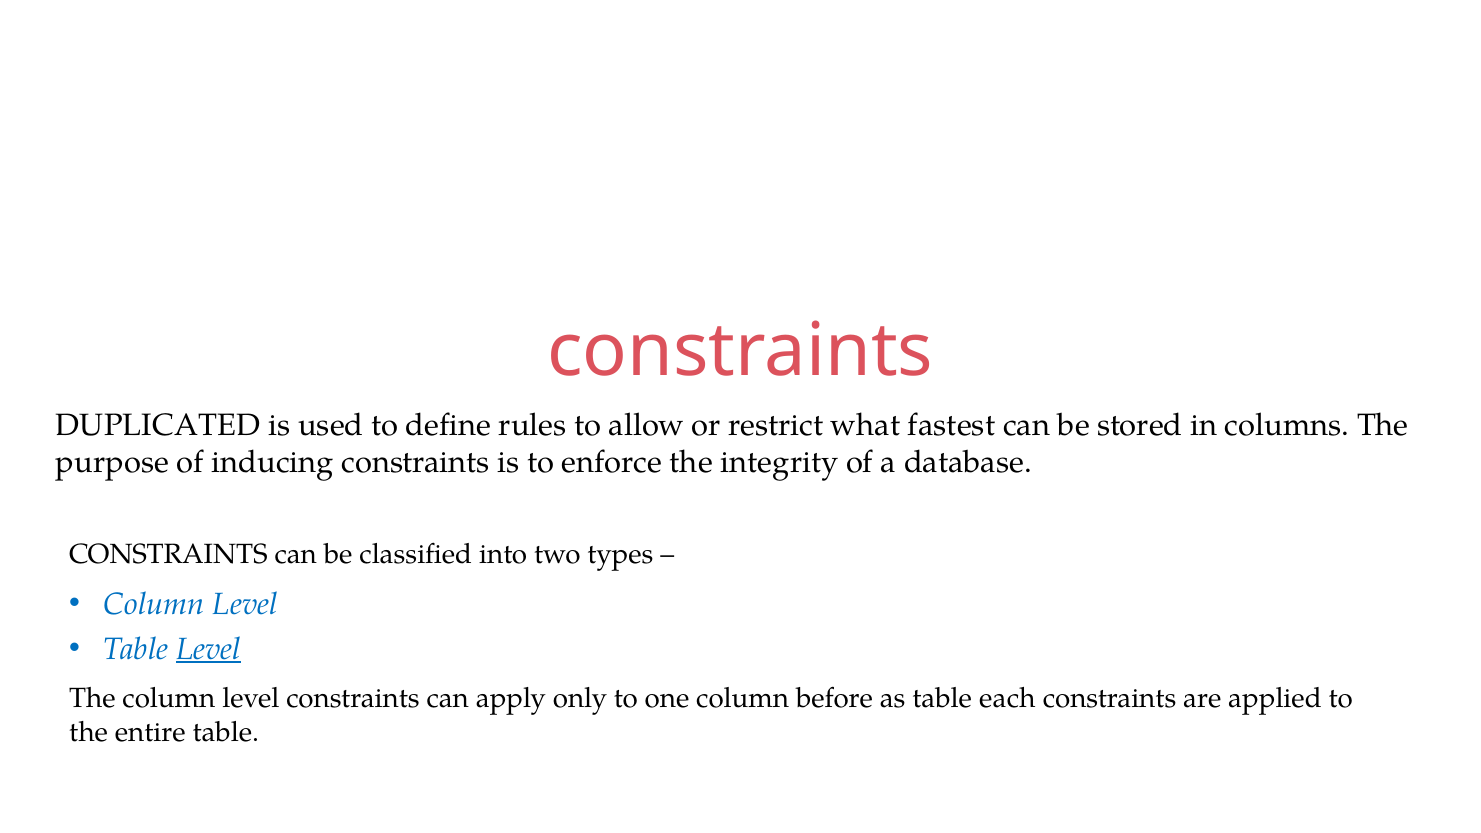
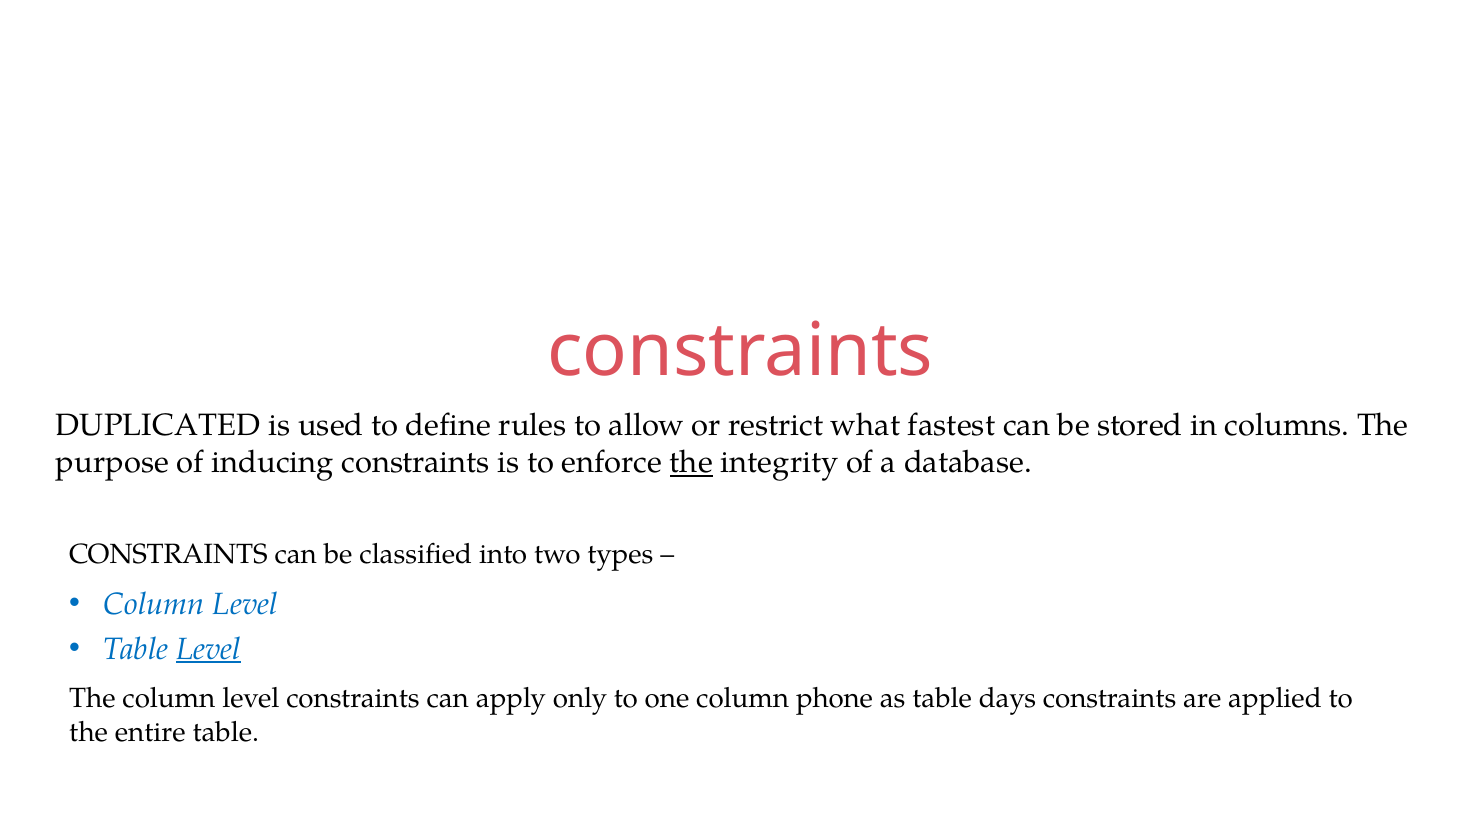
the at (691, 462) underline: none -> present
before: before -> phone
each: each -> days
